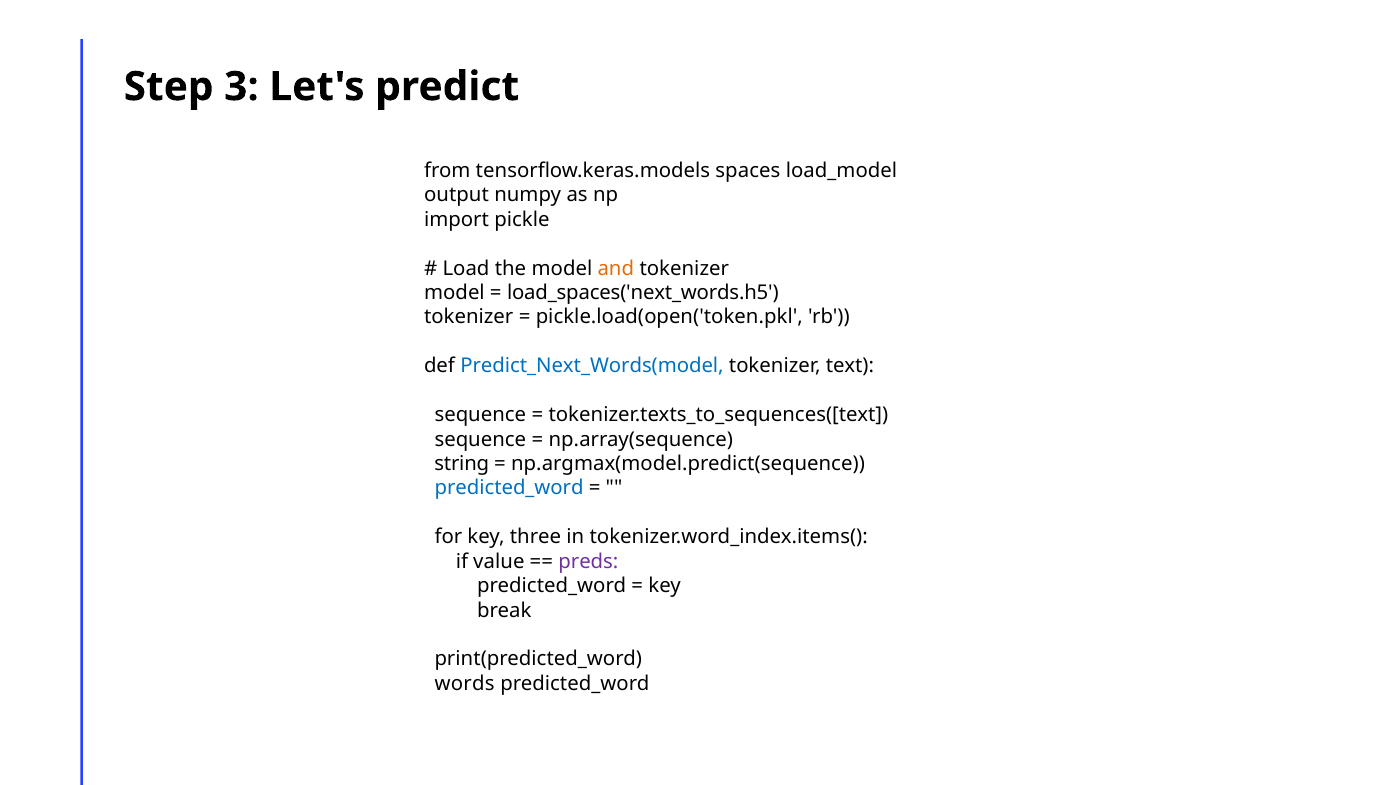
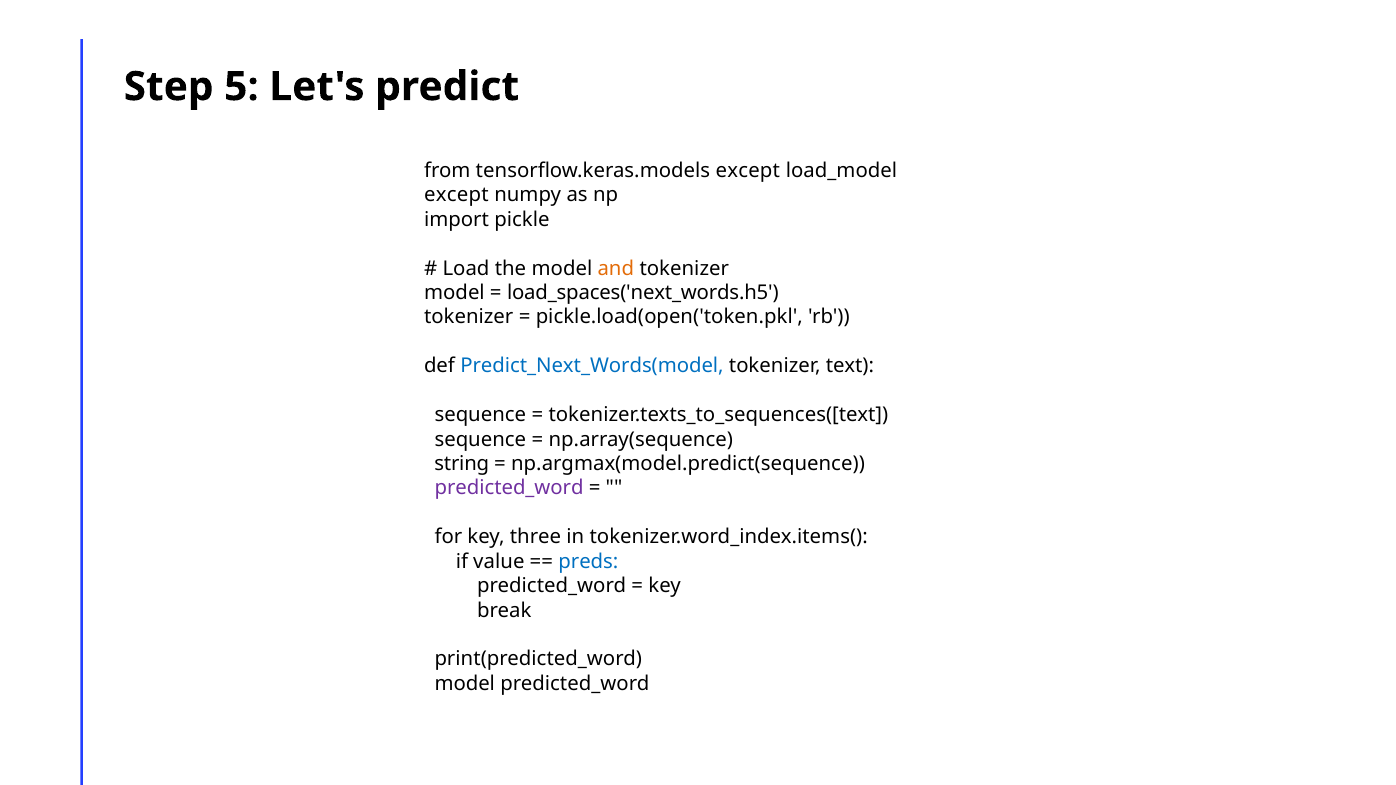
3: 3 -> 5
tensorflow.keras.models spaces: spaces -> except
output at (457, 195): output -> except
predicted_word at (509, 488) colour: blue -> purple
preds colour: purple -> blue
words at (465, 684): words -> model
